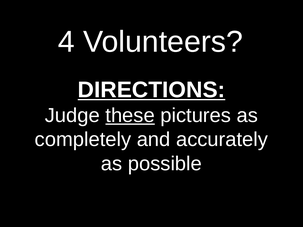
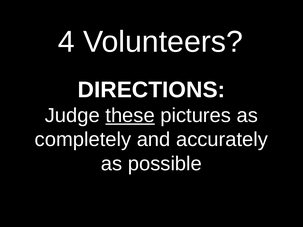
DIRECTIONS underline: present -> none
